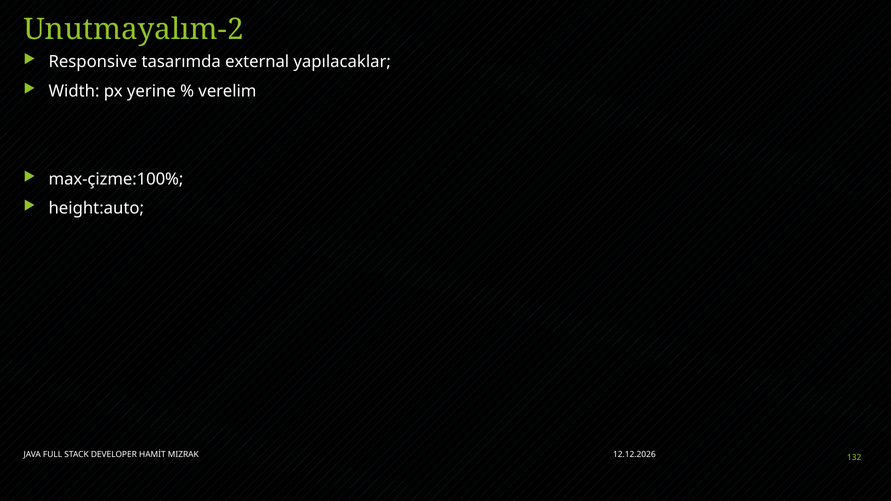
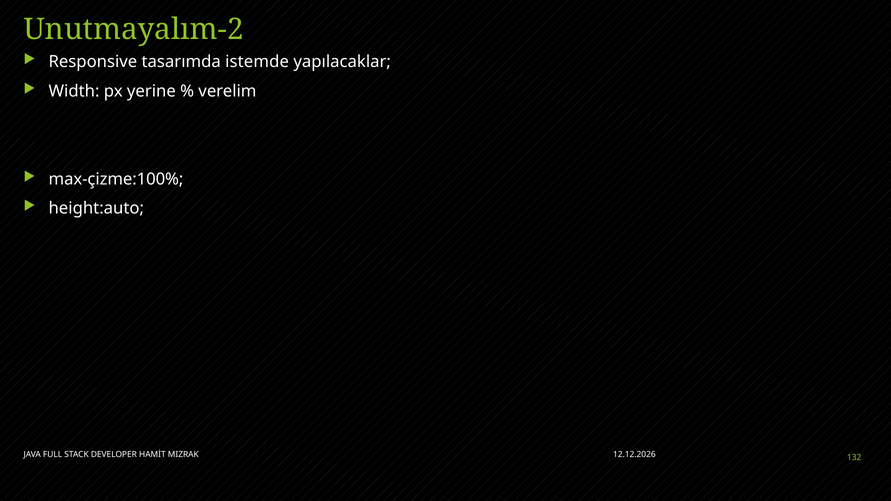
external: external -> istemde
